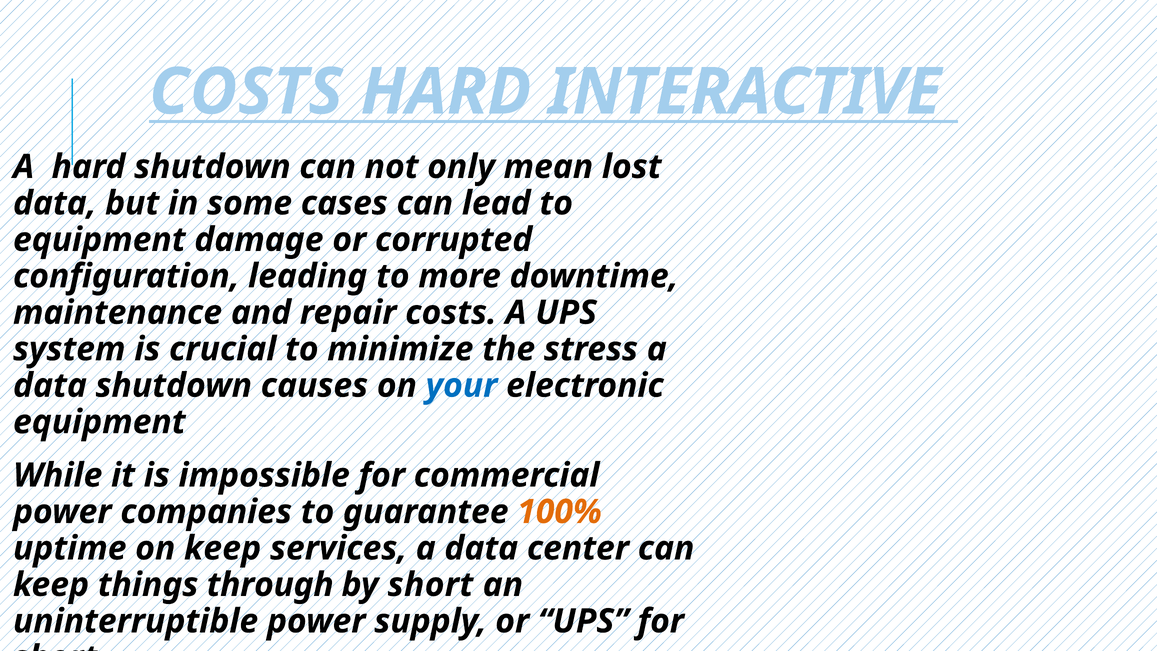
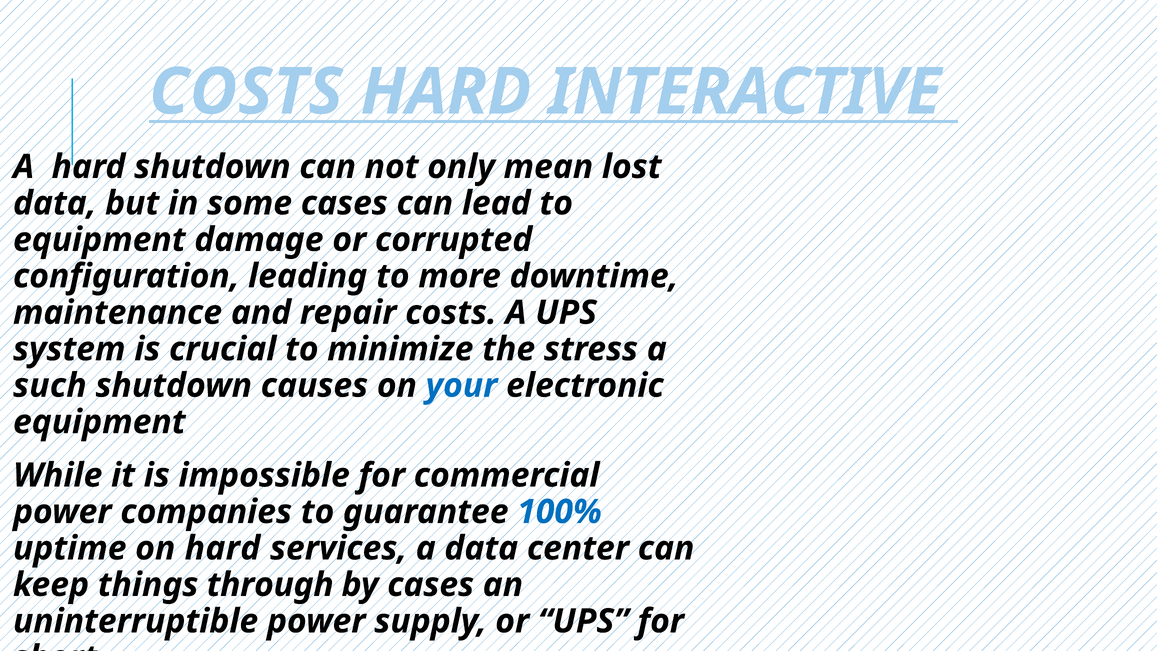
data at (50, 385): data -> such
100% colour: orange -> blue
on keep: keep -> hard
by short: short -> cases
